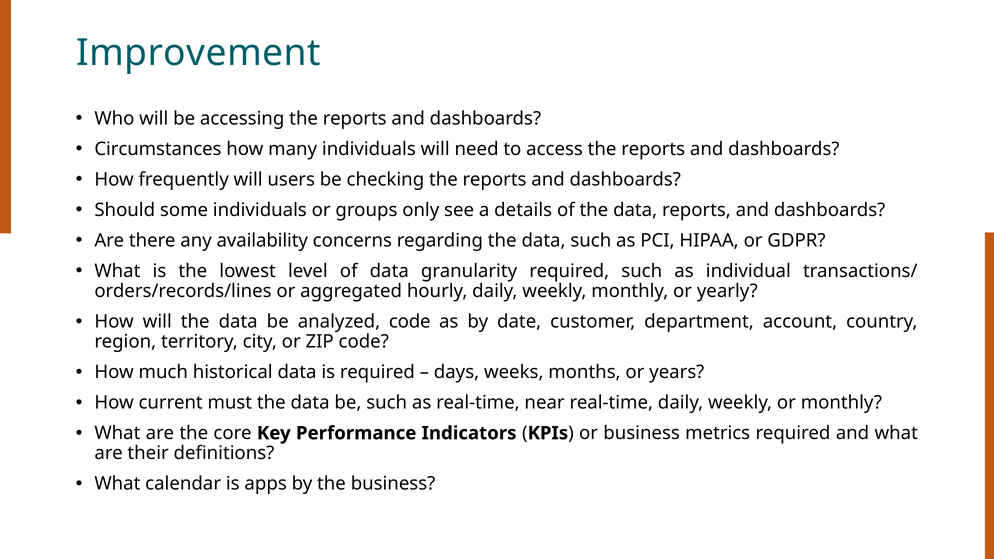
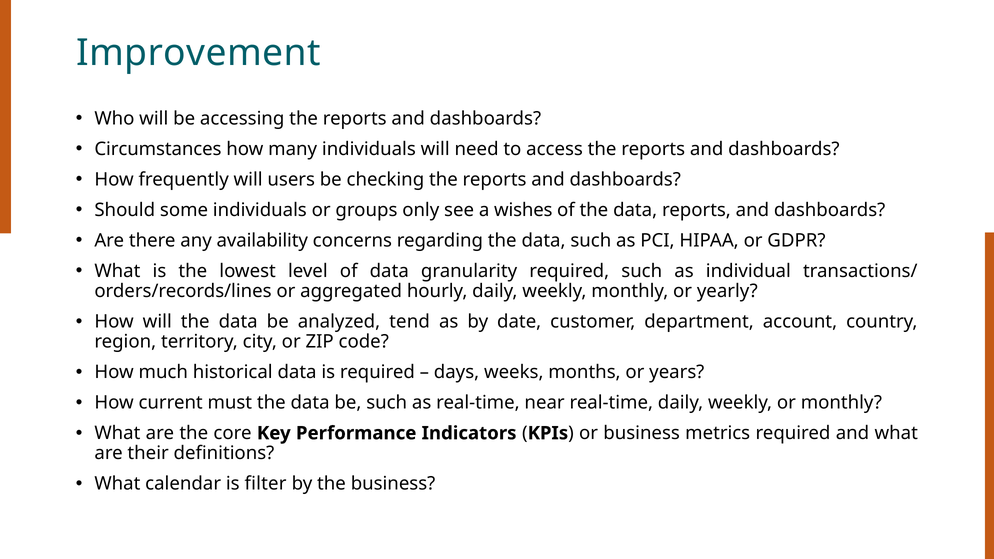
details: details -> wishes
analyzed code: code -> tend
apps: apps -> filter
